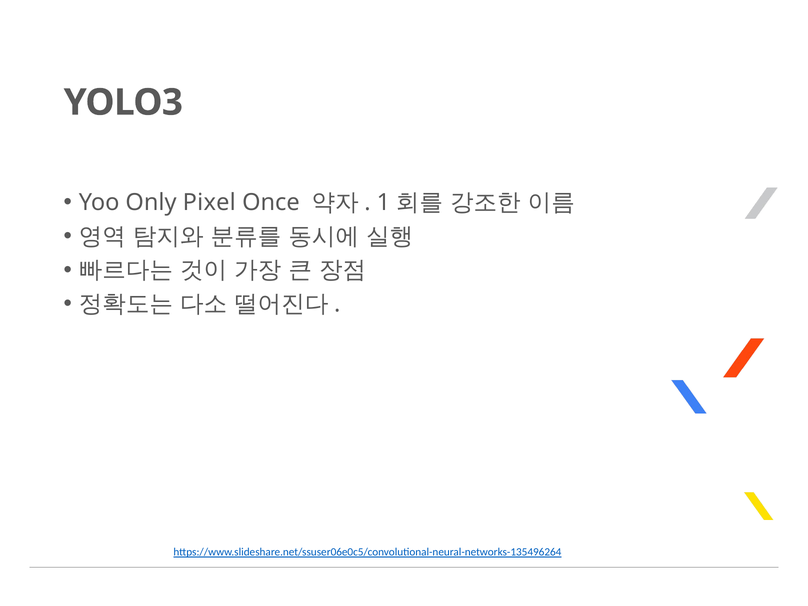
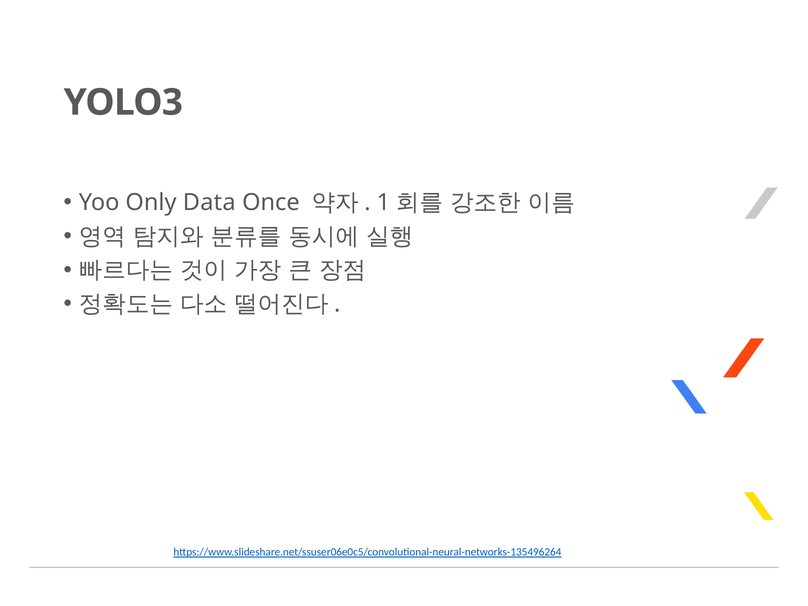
Pixel: Pixel -> Data
